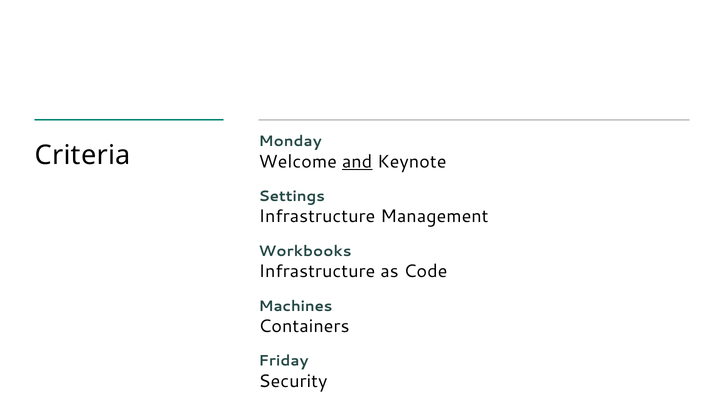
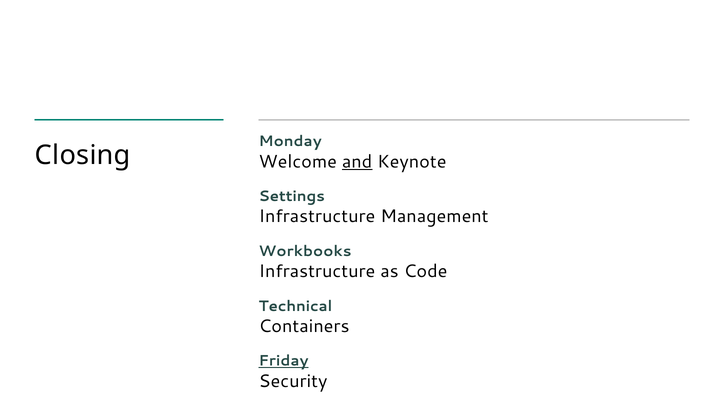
Criteria: Criteria -> Closing
Machines: Machines -> Technical
Friday underline: none -> present
